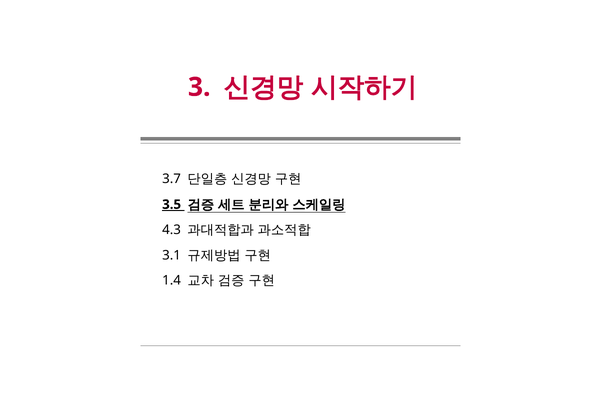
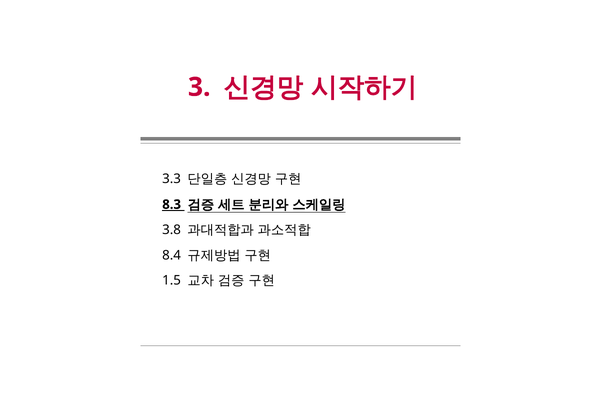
3.7: 3.7 -> 3.3
3.5: 3.5 -> 8.3
4.3: 4.3 -> 3.8
3.1: 3.1 -> 8.4
1.4: 1.4 -> 1.5
